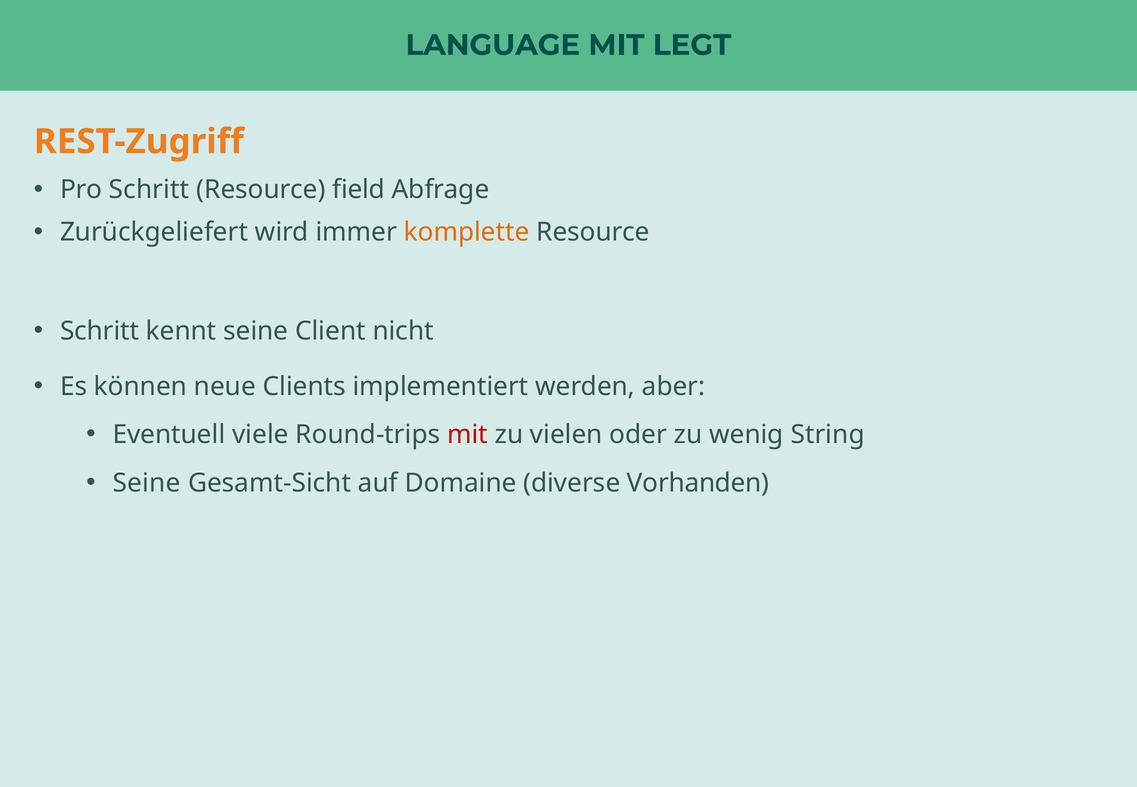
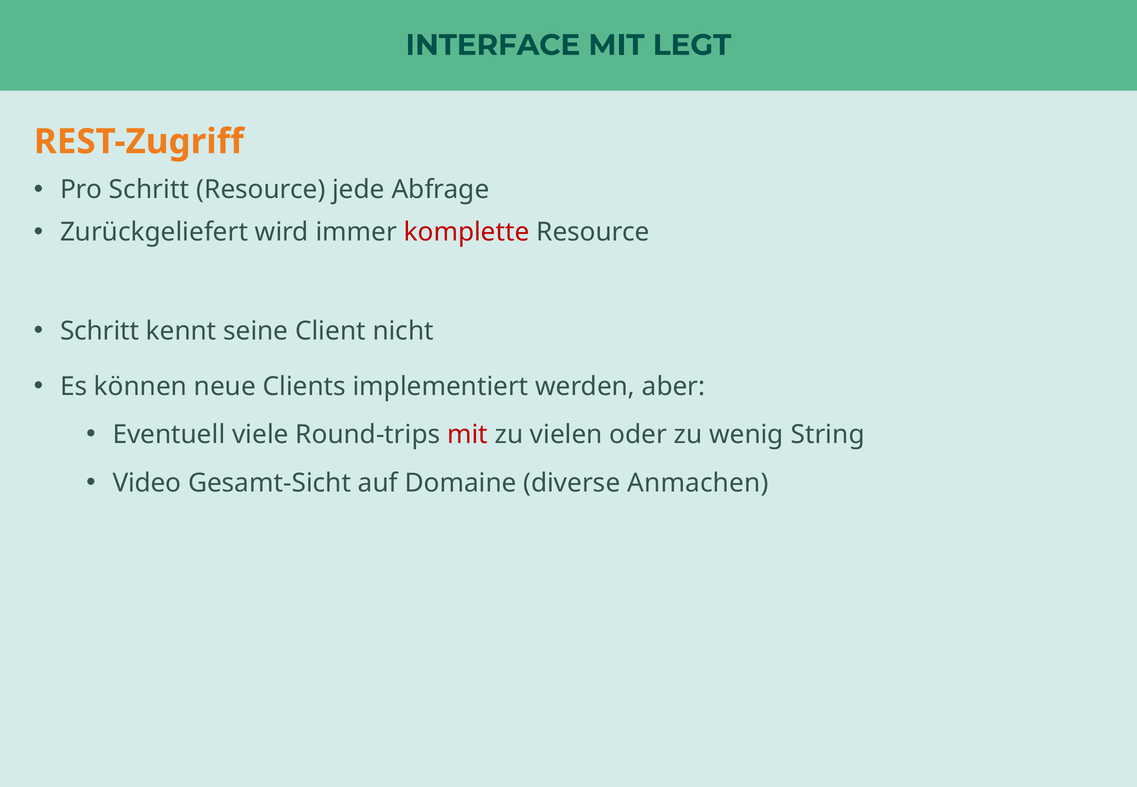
LANGUAGE: LANGUAGE -> INTERFACE
field: field -> jede
komplette colour: orange -> red
Seine at (147, 483): Seine -> Video
Vorhanden: Vorhanden -> Anmachen
